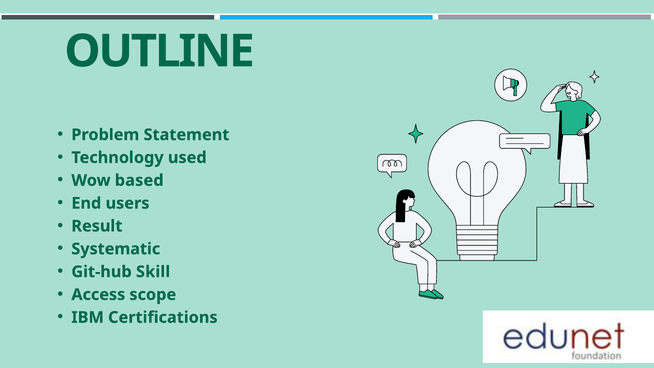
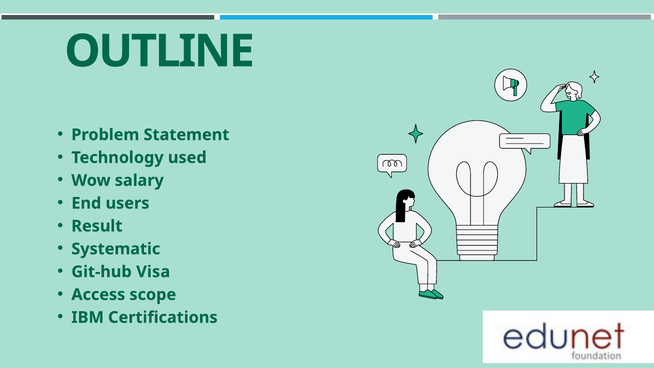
based: based -> salary
Skill: Skill -> Visa
